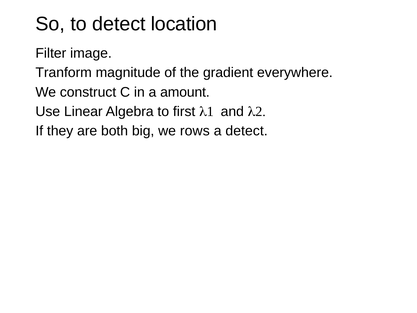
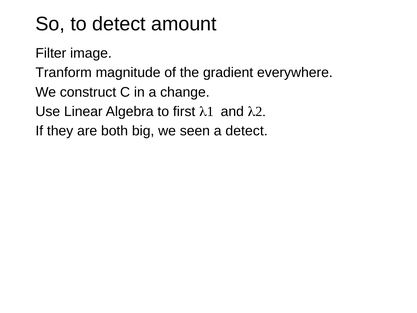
location: location -> amount
amount: amount -> change
rows: rows -> seen
